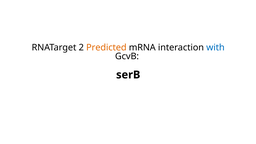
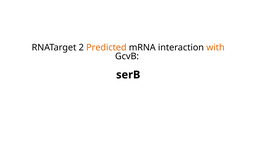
with colour: blue -> orange
